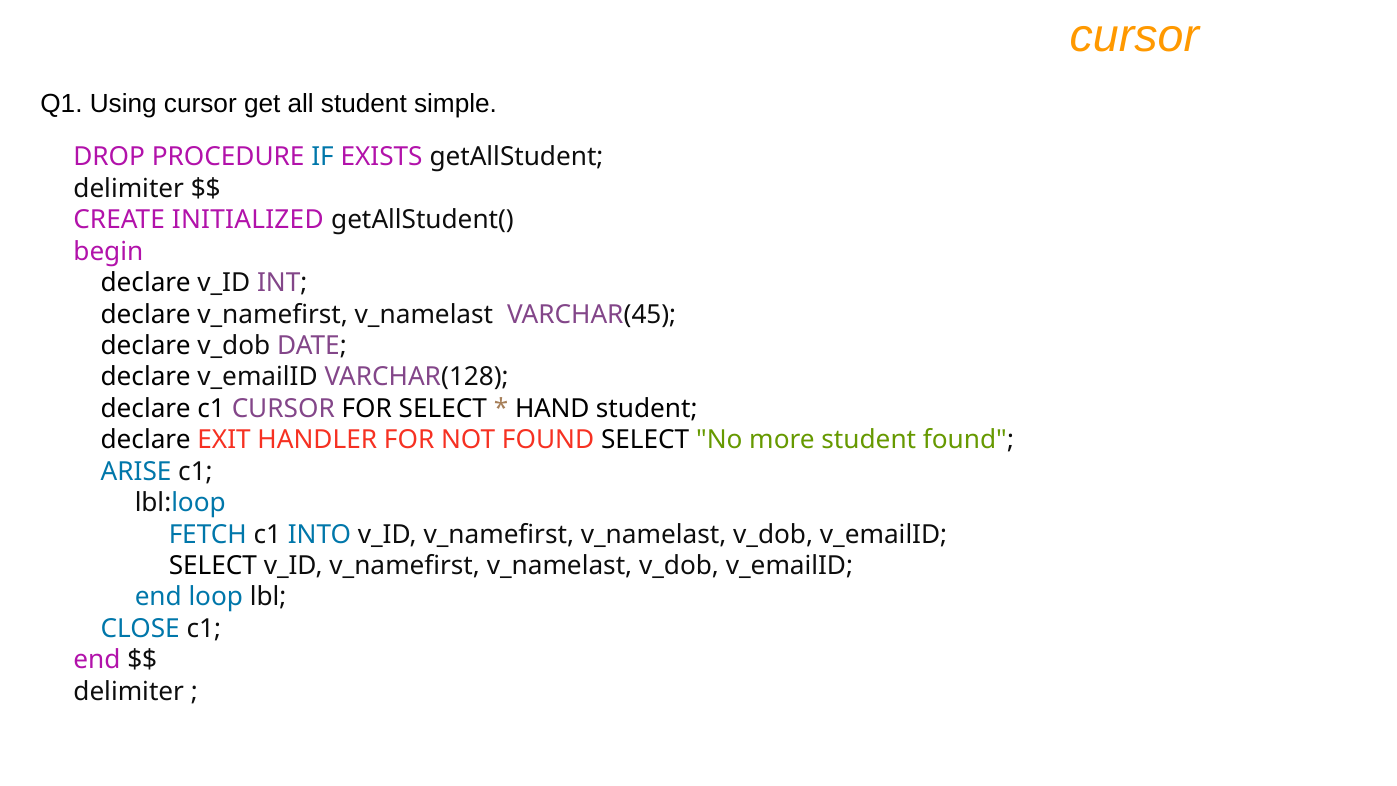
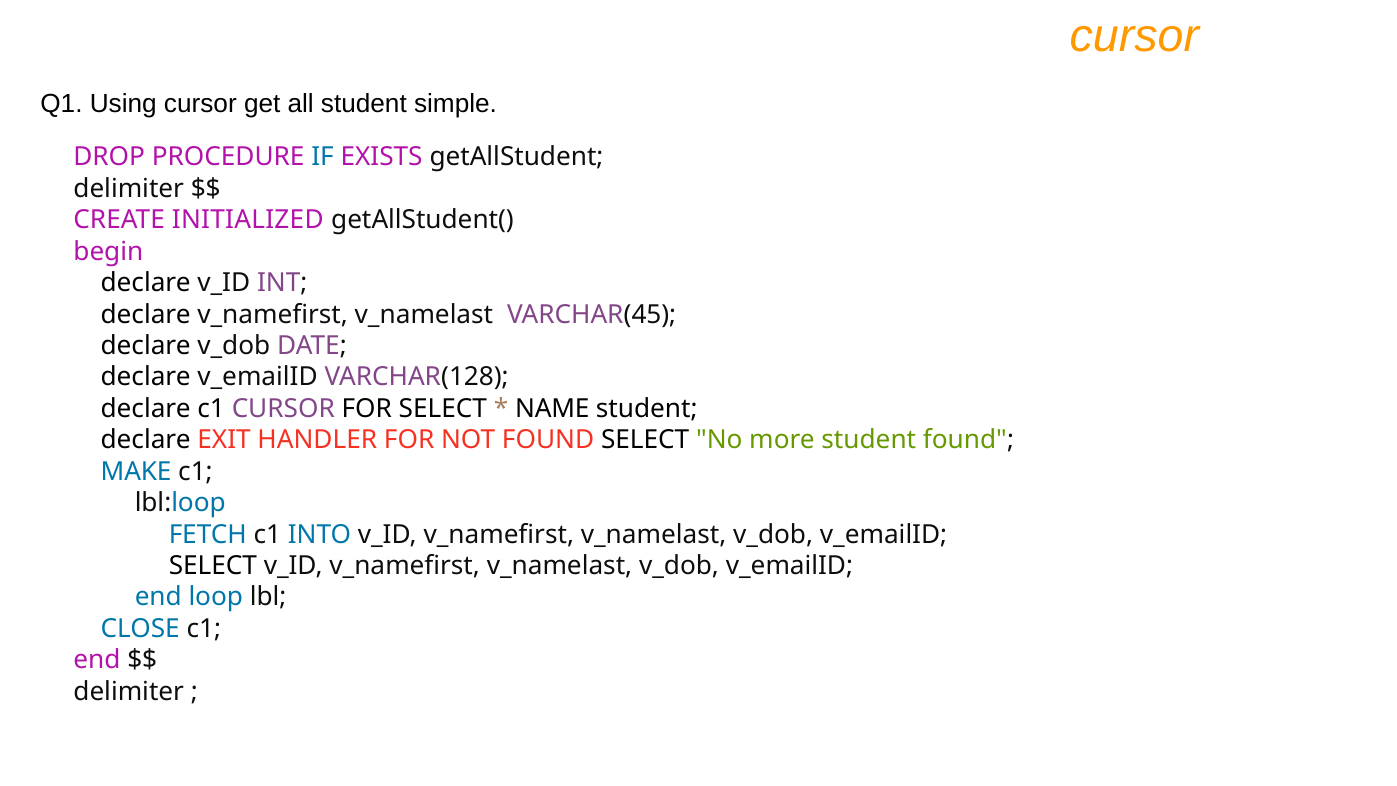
HAND: HAND -> NAME
ARISE: ARISE -> MAKE
